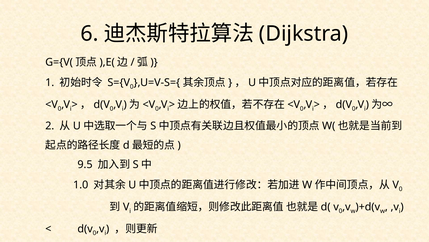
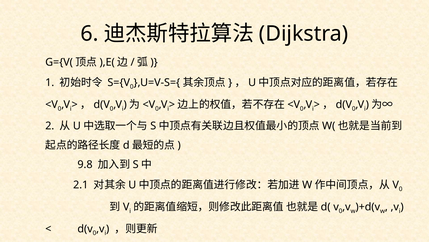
9.5: 9.5 -> 9.8
1.0: 1.0 -> 2.1
